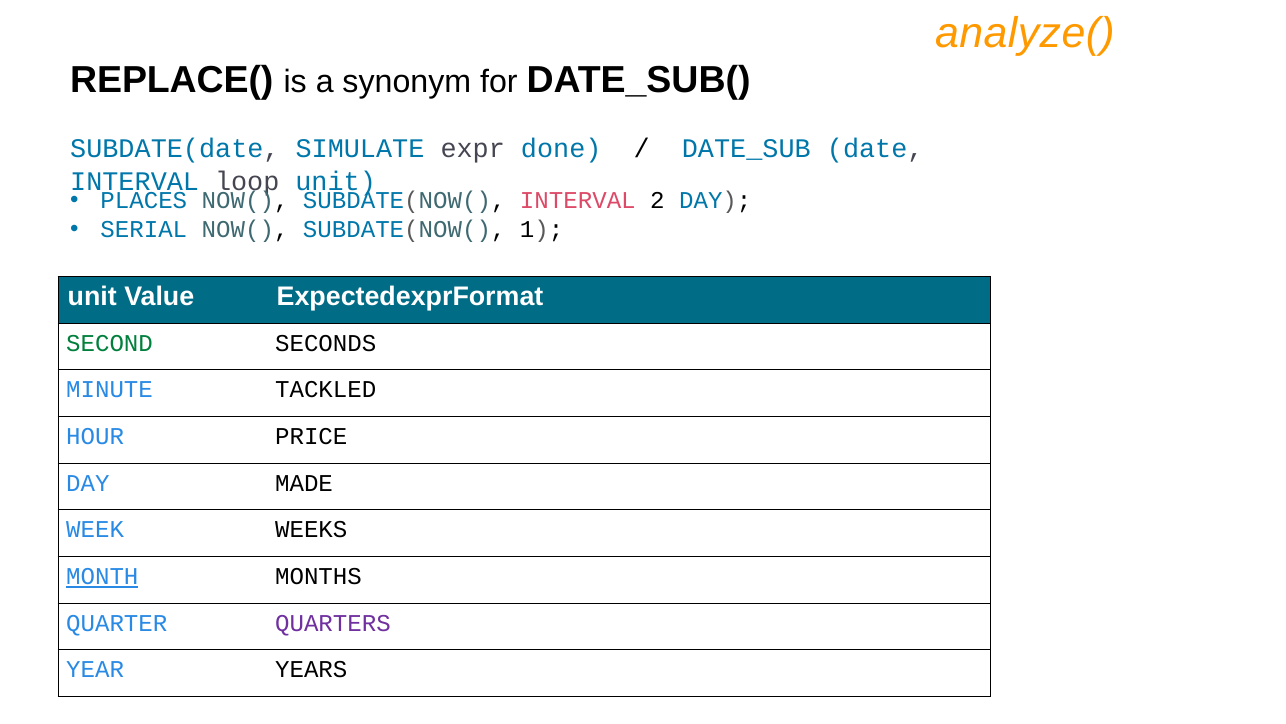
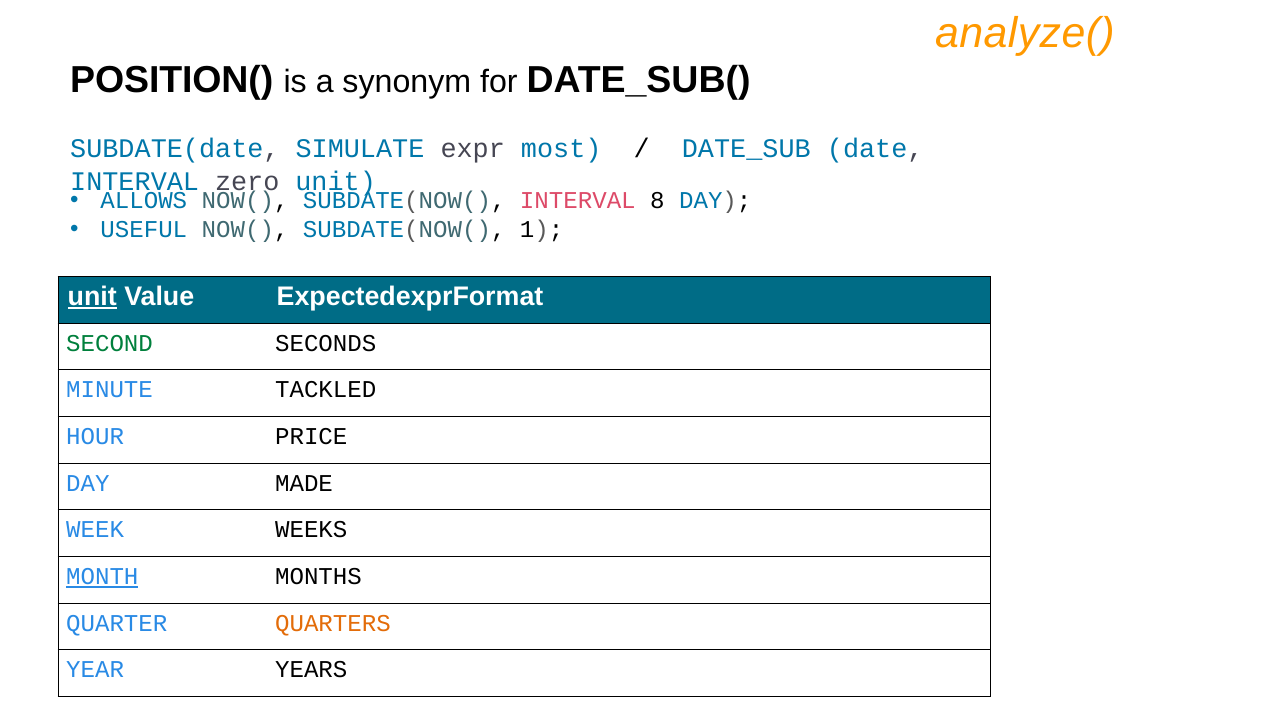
REPLACE(: REPLACE( -> POSITION(
done: done -> most
loop: loop -> zero
PLACES: PLACES -> ALLOWS
2: 2 -> 8
SERIAL: SERIAL -> USEFUL
unit at (92, 296) underline: none -> present
QUARTERS colour: purple -> orange
